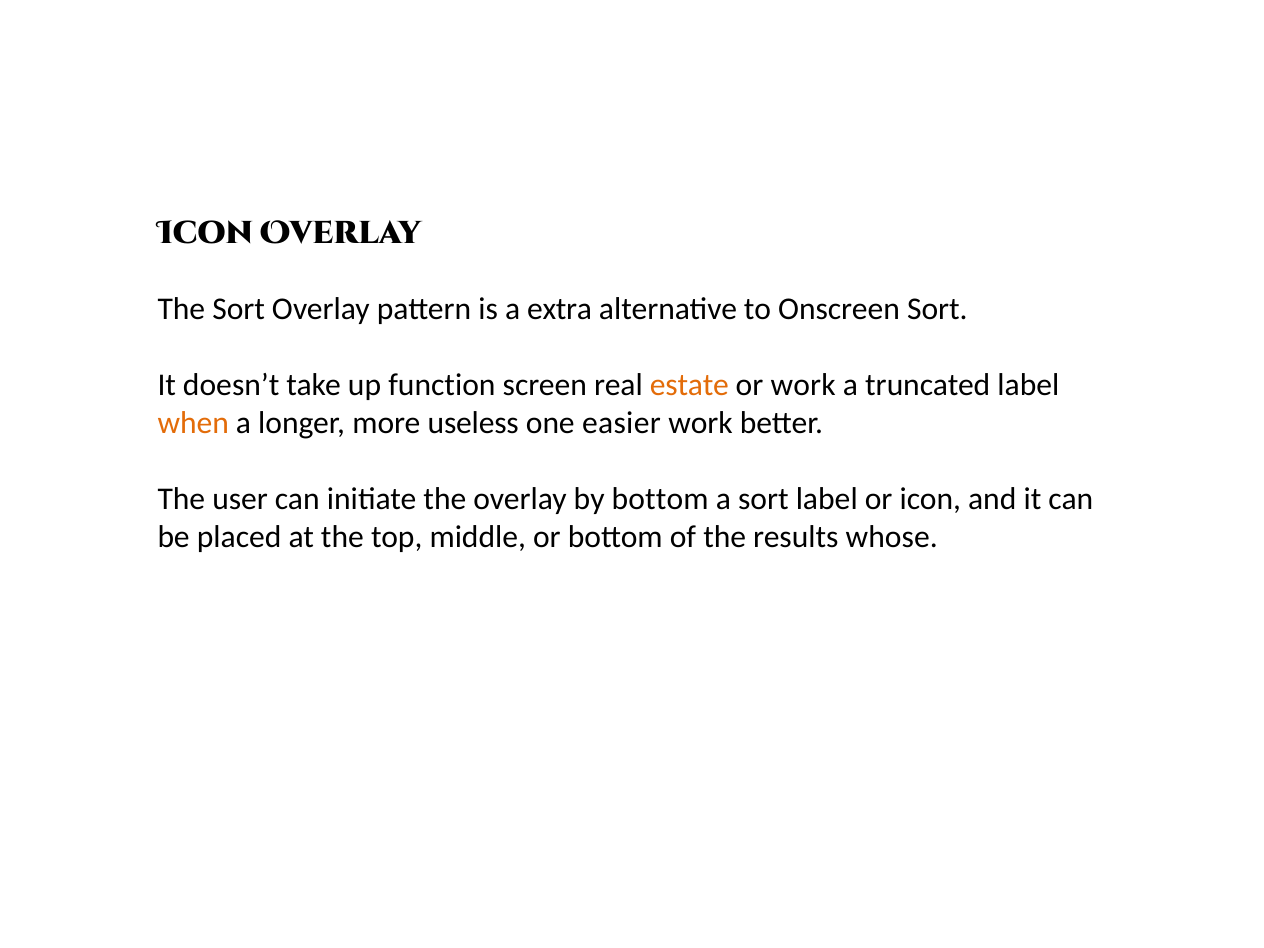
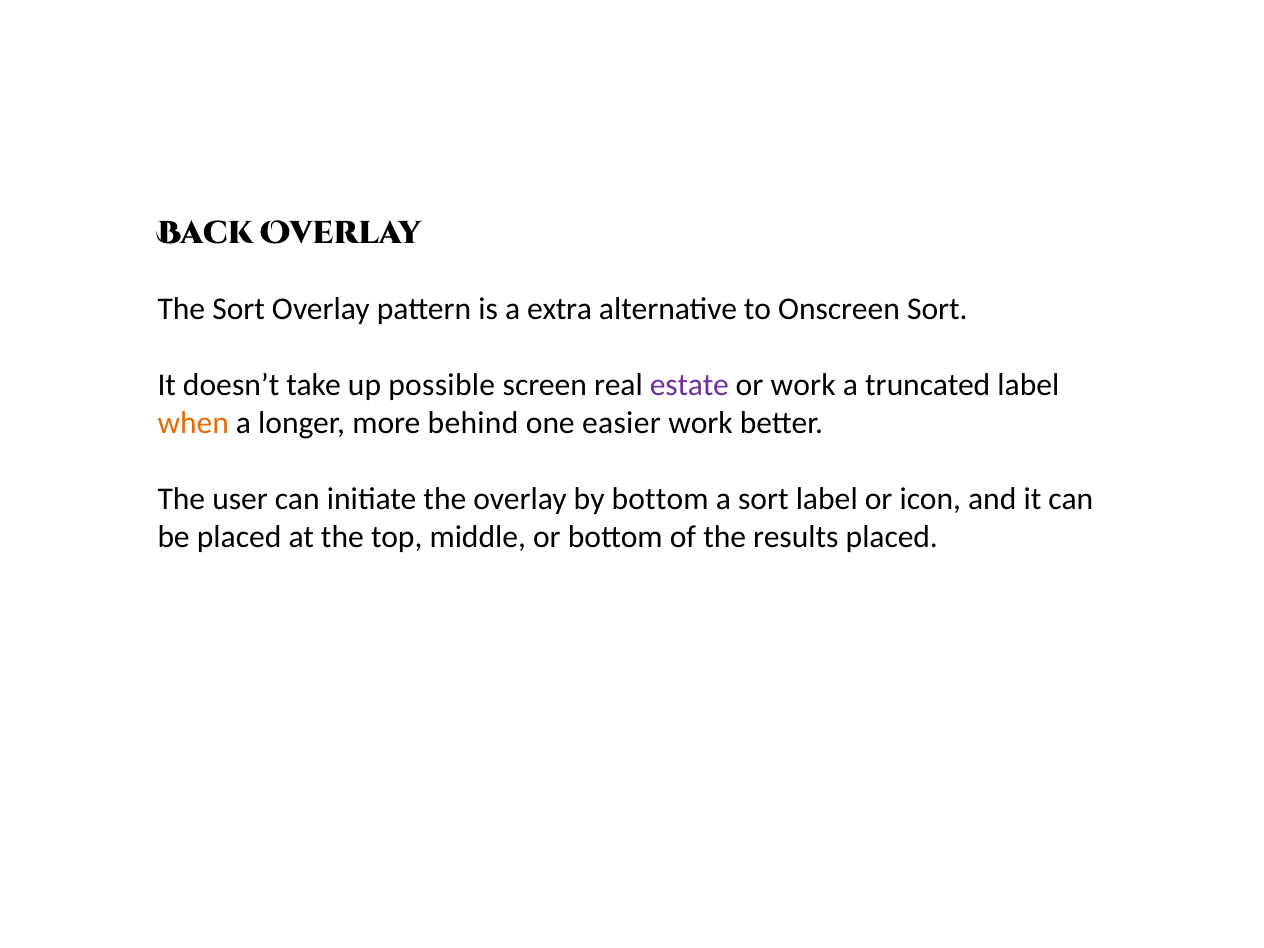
Icon at (205, 233): Icon -> Back
function: function -> possible
estate colour: orange -> purple
useless: useless -> behind
results whose: whose -> placed
